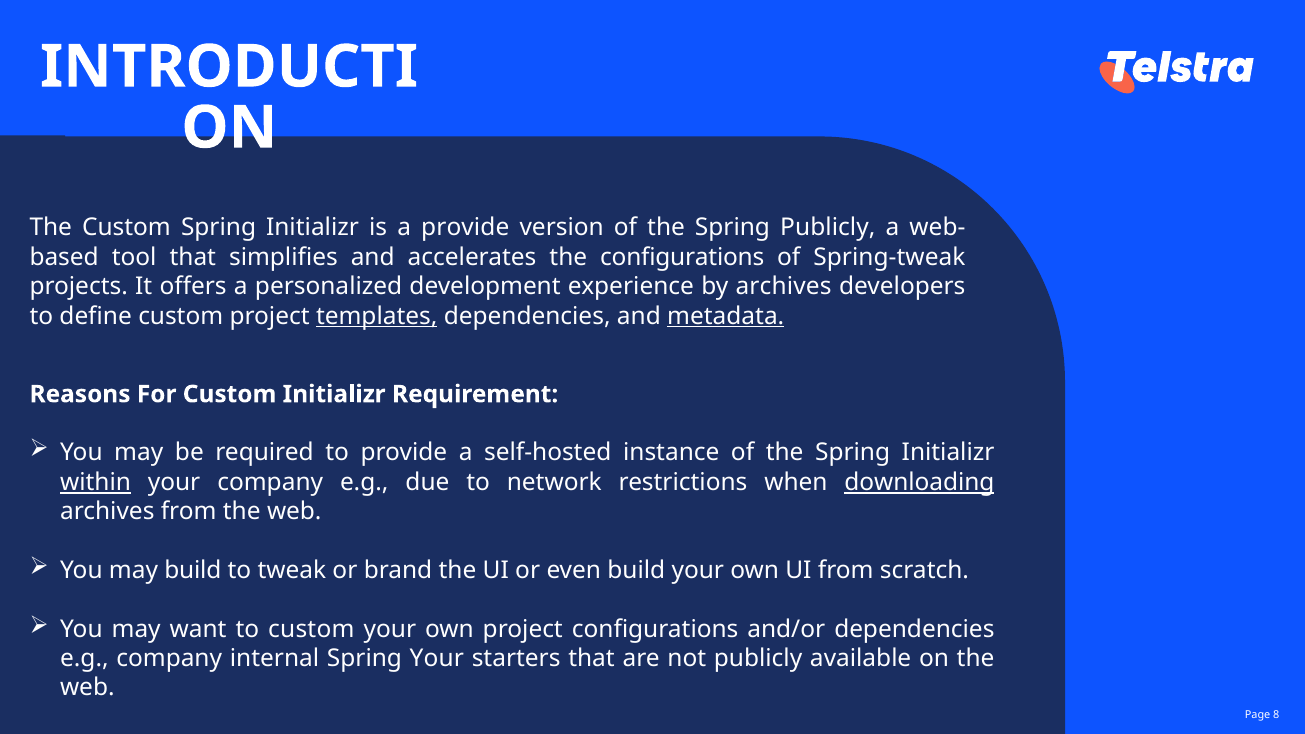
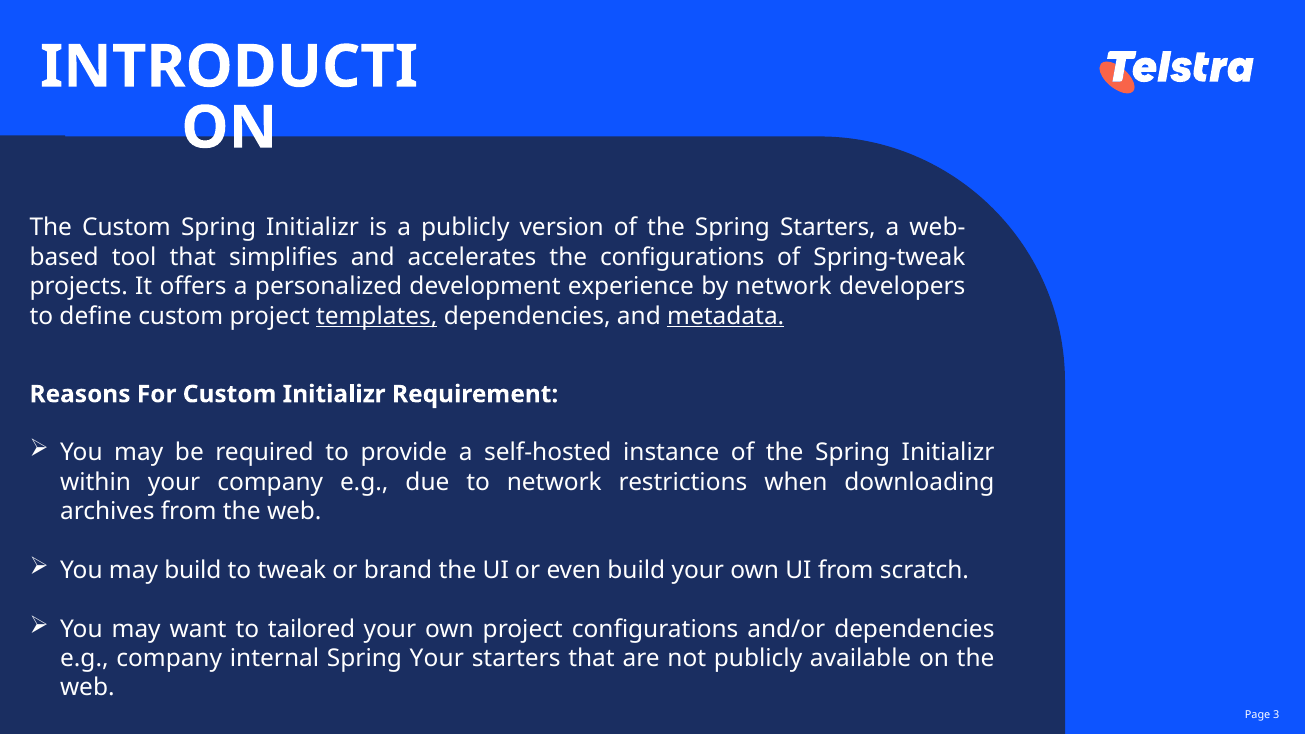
a provide: provide -> publicly
Spring Publicly: Publicly -> Starters
by archives: archives -> network
within underline: present -> none
downloading underline: present -> none
to custom: custom -> tailored
8: 8 -> 3
